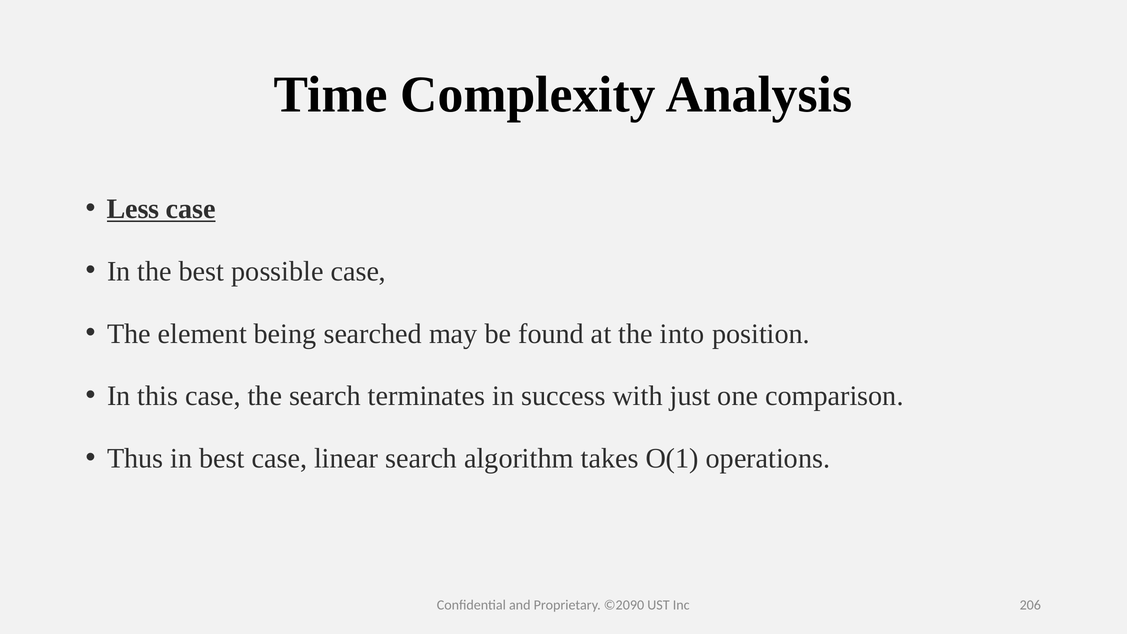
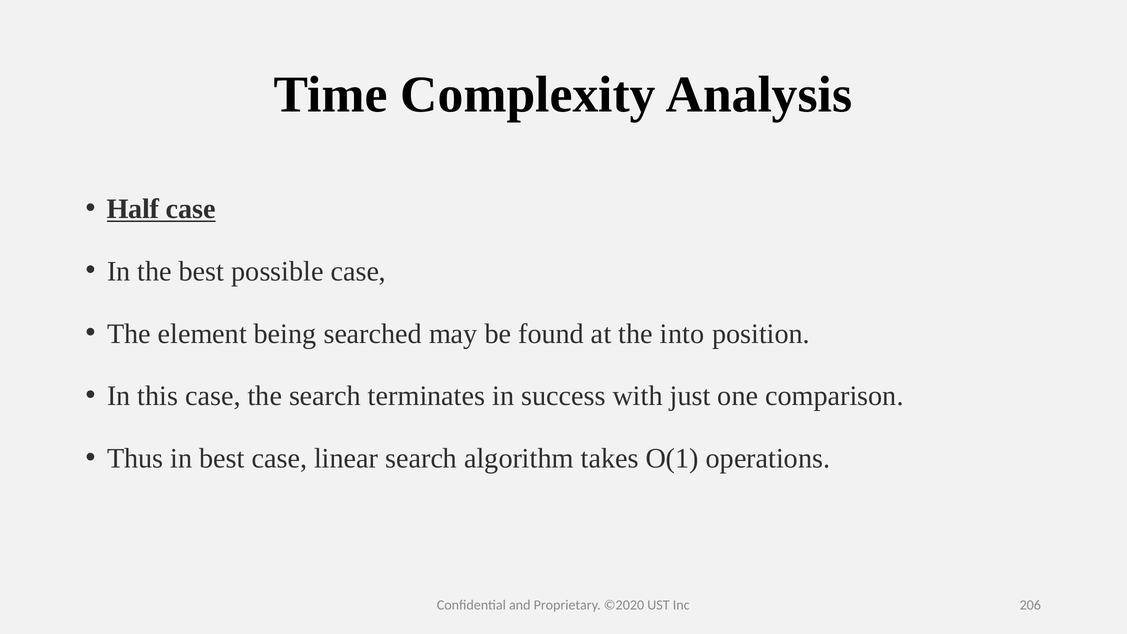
Less: Less -> Half
©2090: ©2090 -> ©2020
